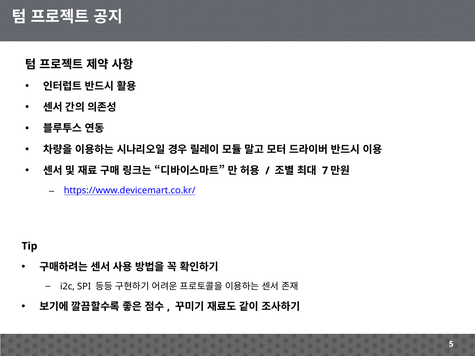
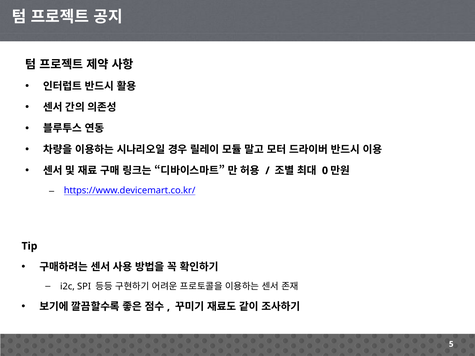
7: 7 -> 0
